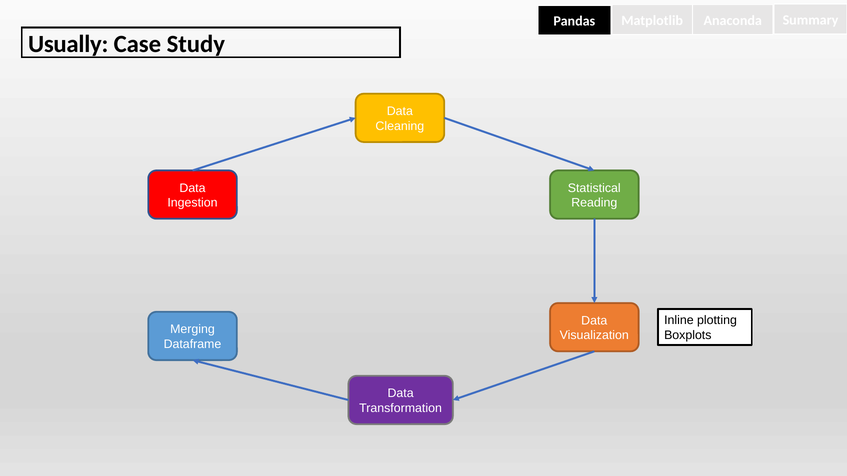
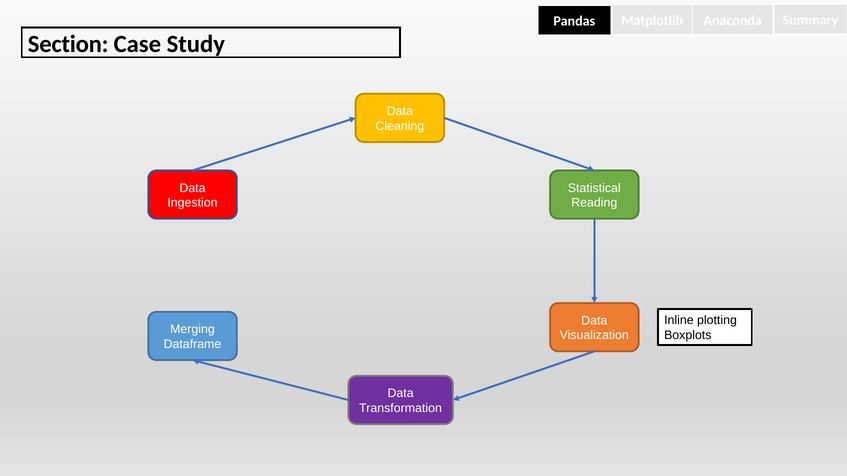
Usually: Usually -> Section
